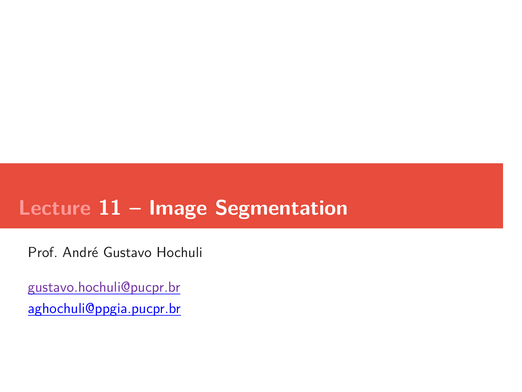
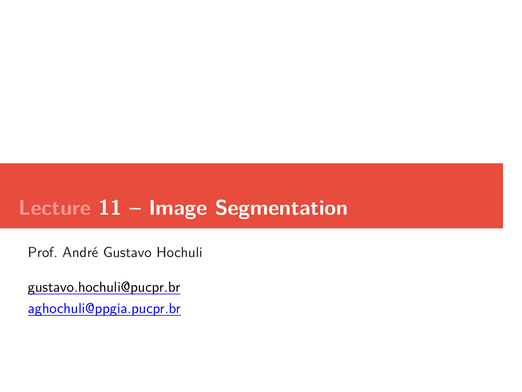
gustavo.hochuli@pucpr.br colour: purple -> black
